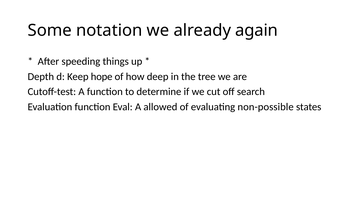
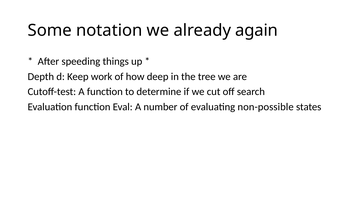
hope: hope -> work
allowed: allowed -> number
